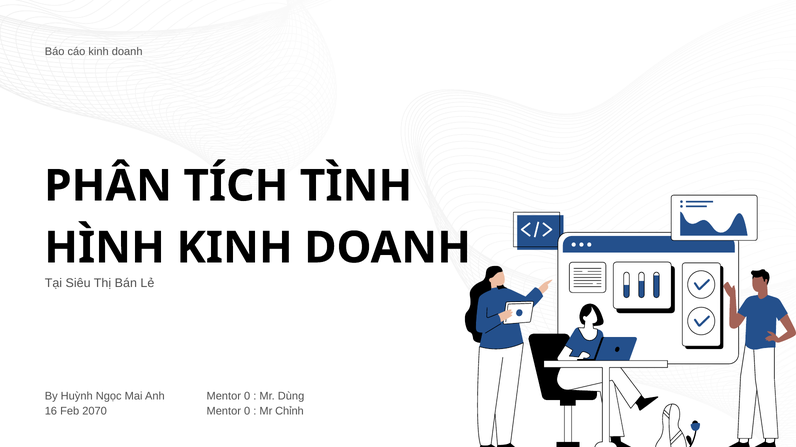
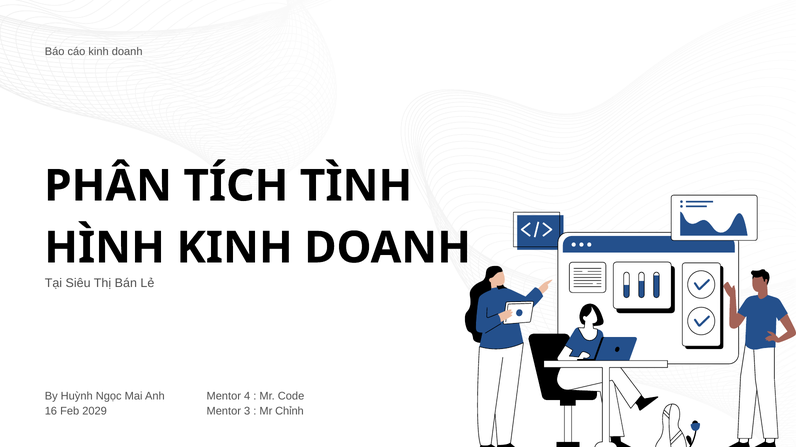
0 at (247, 397): 0 -> 4
Dùng: Dùng -> Code
2070: 2070 -> 2029
0 at (247, 412): 0 -> 3
